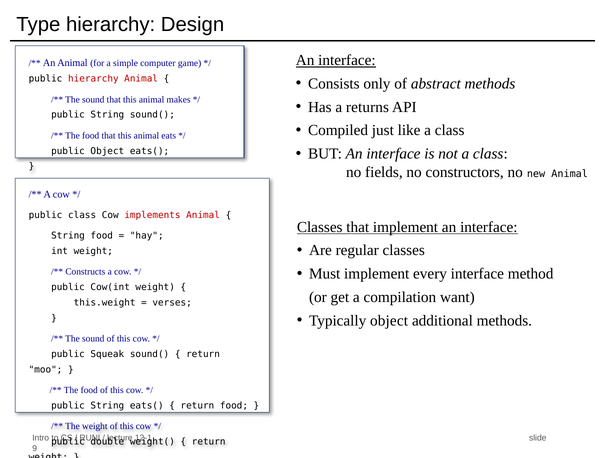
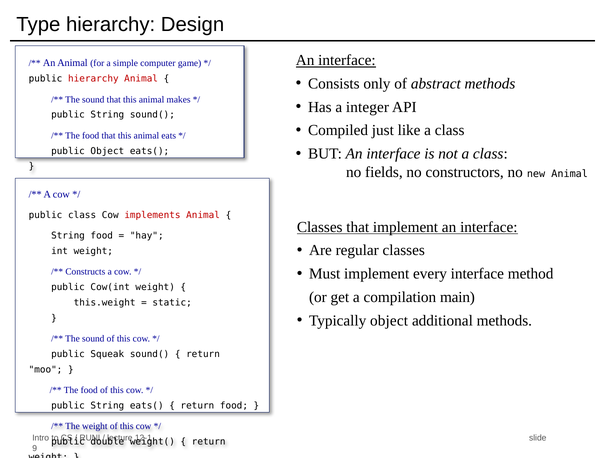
returns: returns -> integer
want: want -> main
verses: verses -> static
